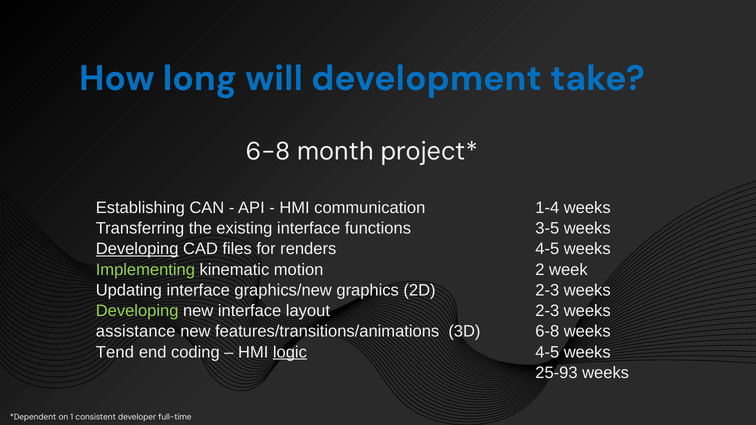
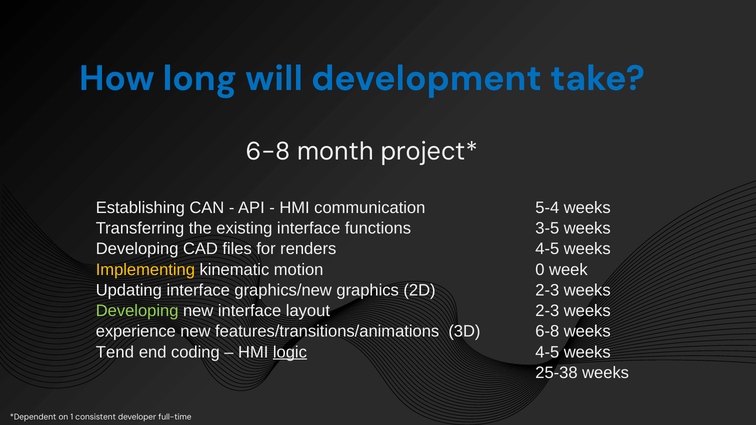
1-4: 1-4 -> 5-4
Developing at (137, 249) underline: present -> none
Implementing colour: light green -> yellow
2: 2 -> 0
assistance: assistance -> experience
25-93: 25-93 -> 25-38
